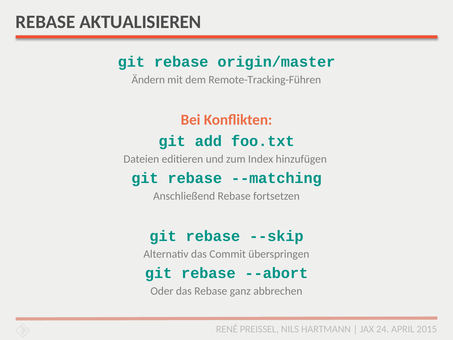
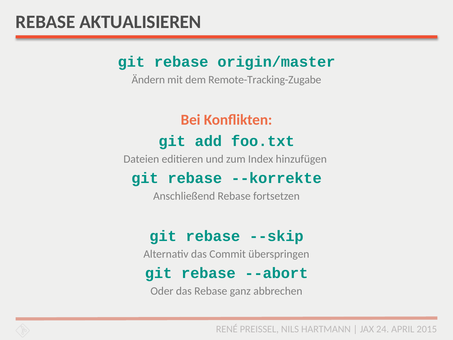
Remote-Tracking-Führen: Remote-Tracking-Führen -> Remote-Tracking-Zugabe
--matching: --matching -> --korrekte
